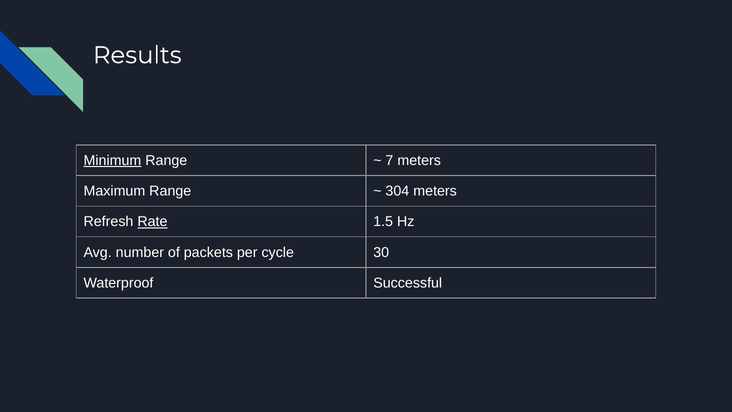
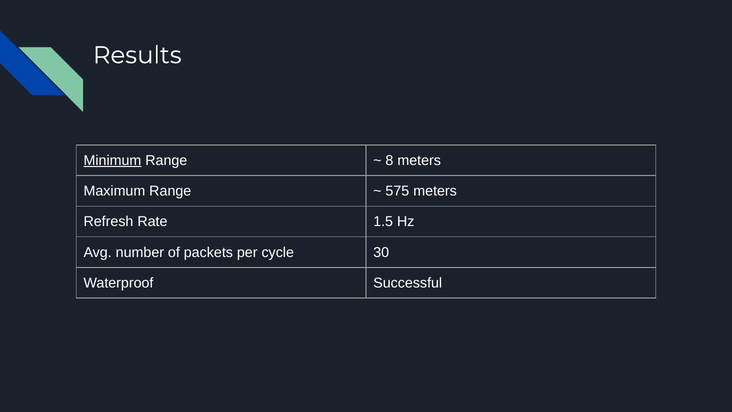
7: 7 -> 8
304: 304 -> 575
Rate underline: present -> none
